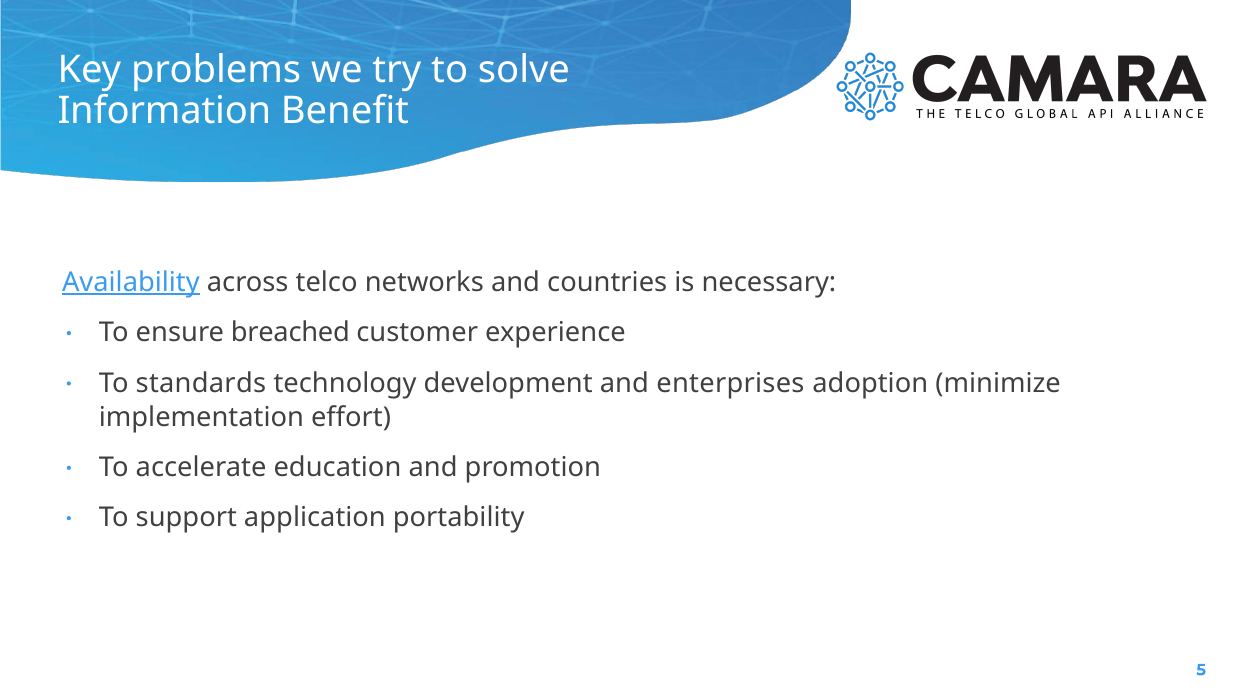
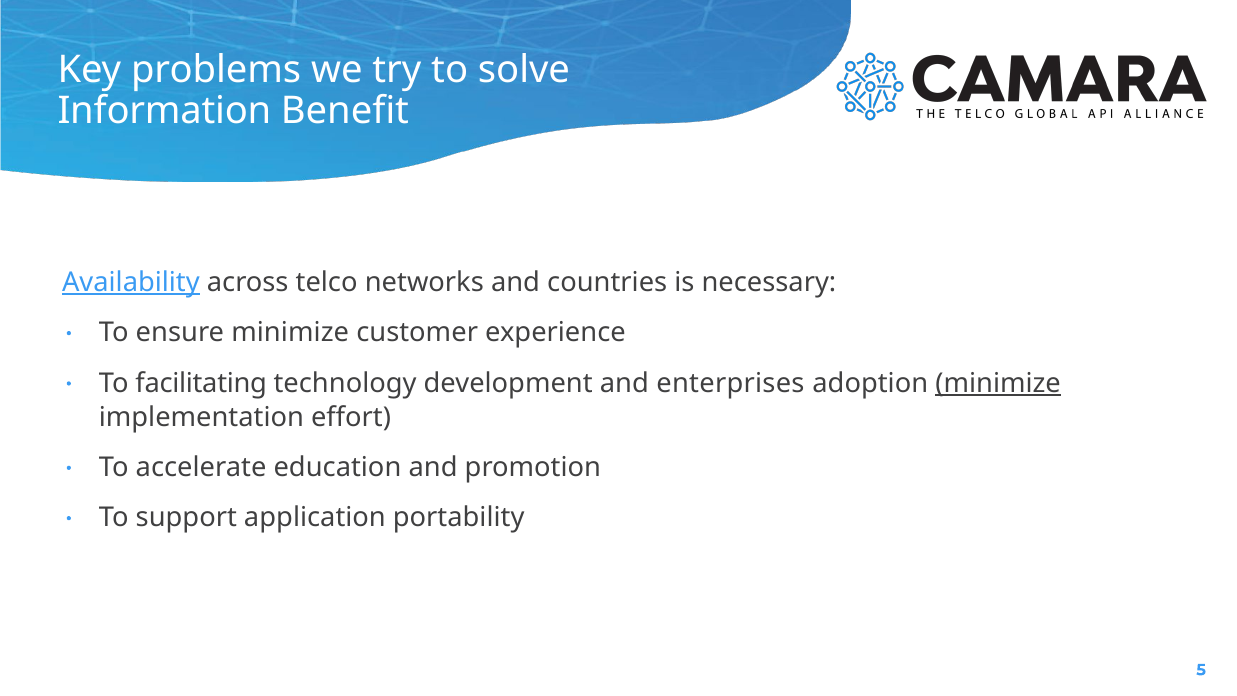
ensure breached: breached -> minimize
standards: standards -> facilitating
minimize at (998, 383) underline: none -> present
